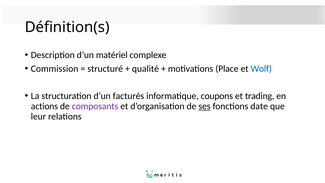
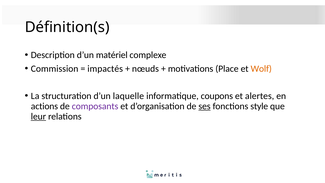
structuré: structuré -> impactés
qualité: qualité -> nœuds
Wolf colour: blue -> orange
facturés: facturés -> laquelle
trading: trading -> alertes
date: date -> style
leur underline: none -> present
